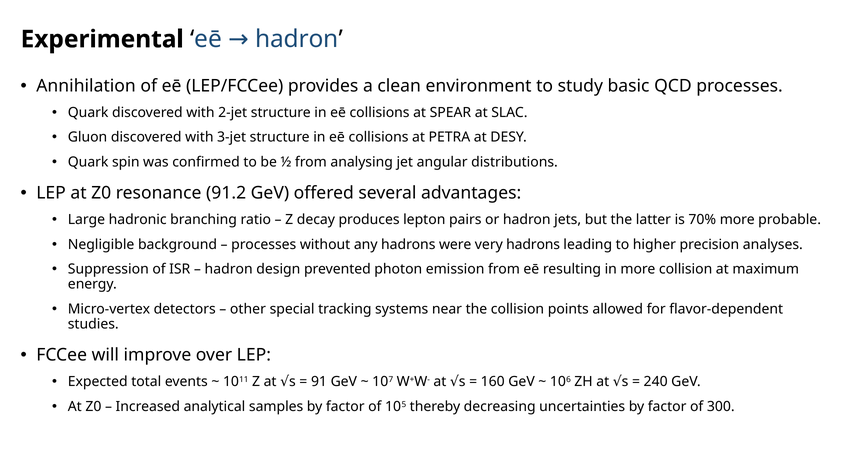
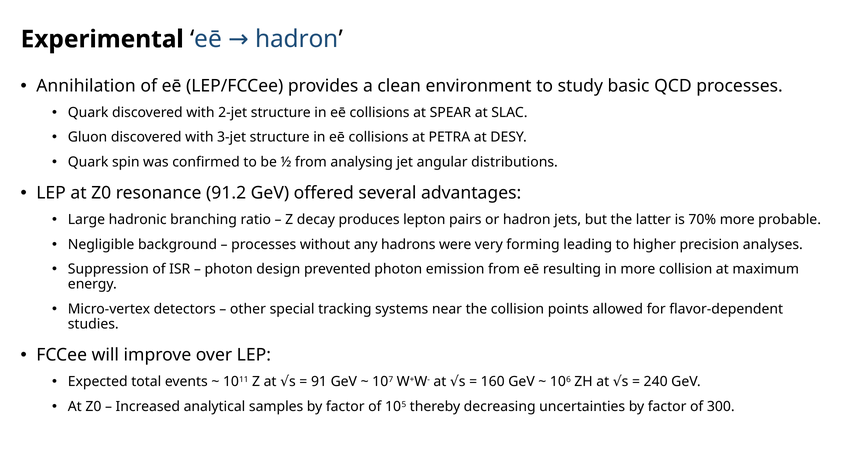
very hadrons: hadrons -> forming
hadron at (229, 269): hadron -> photon
